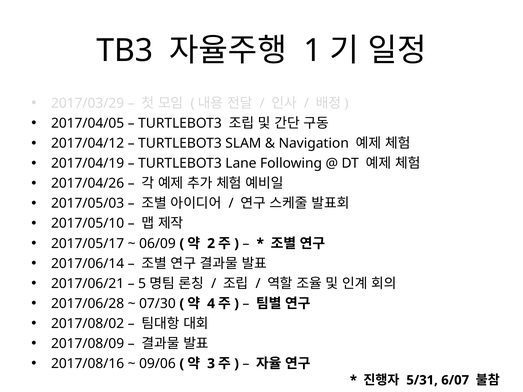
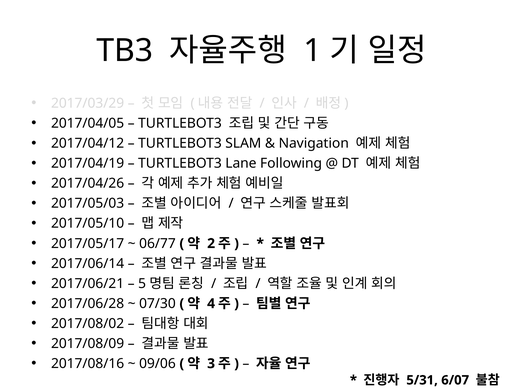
06/09: 06/09 -> 06/77
